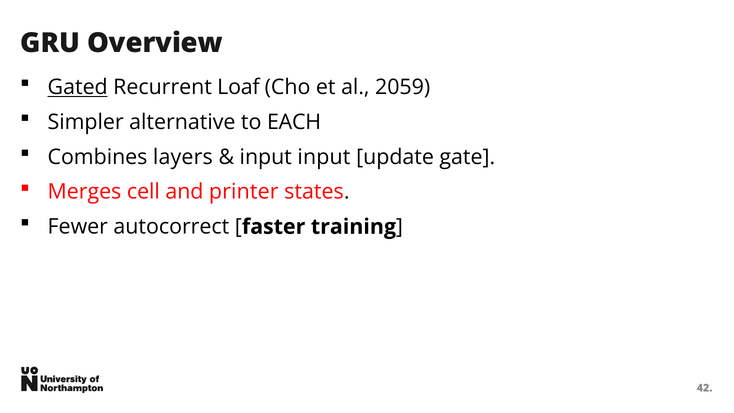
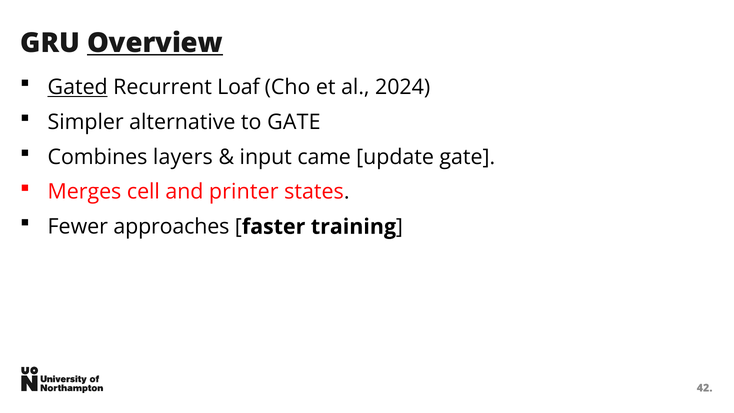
Overview underline: none -> present
2059: 2059 -> 2024
to EACH: EACH -> GATE
input input: input -> came
autocorrect: autocorrect -> approaches
